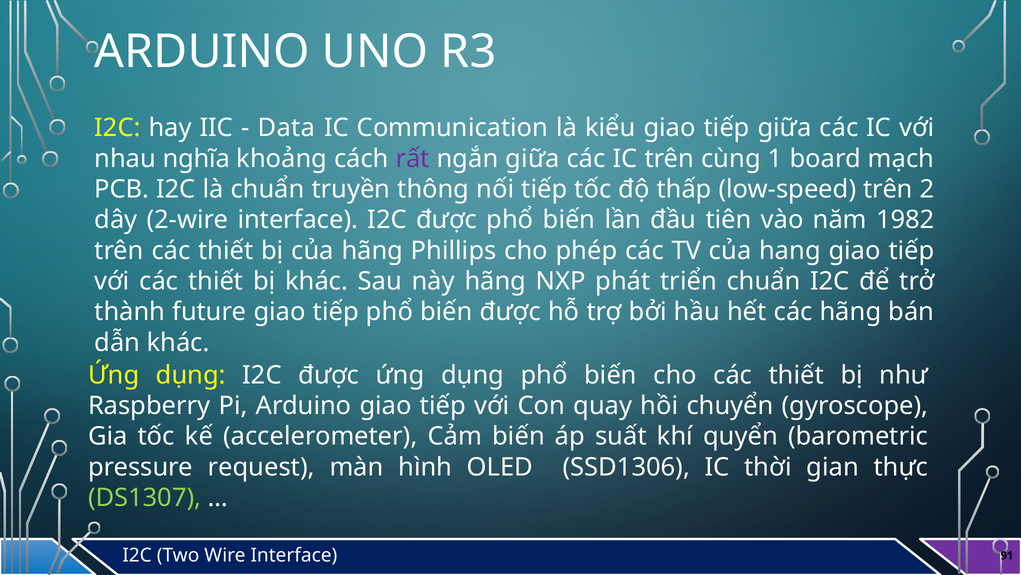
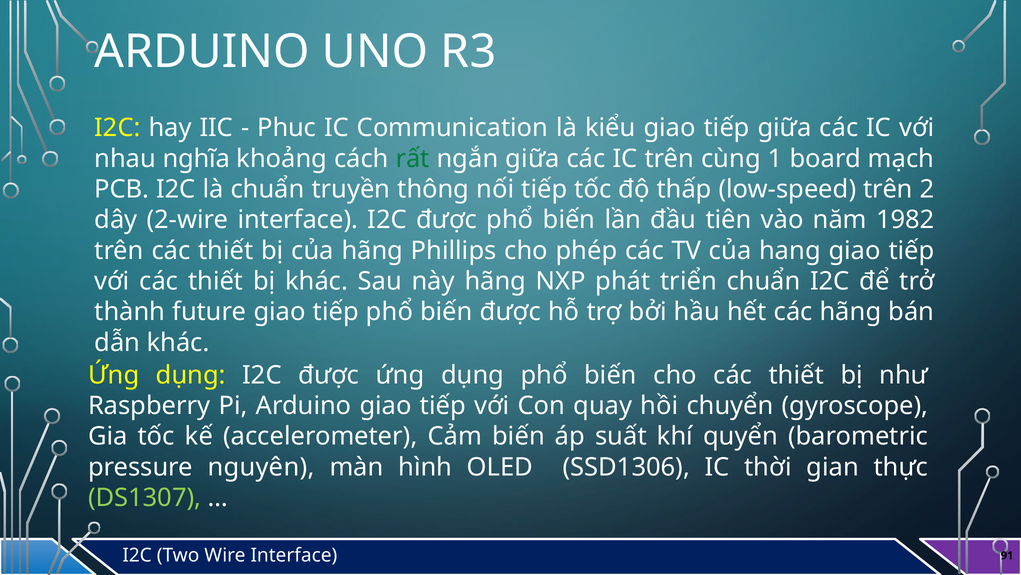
Data: Data -> Phuc
rất colour: purple -> green
request: request -> nguyên
